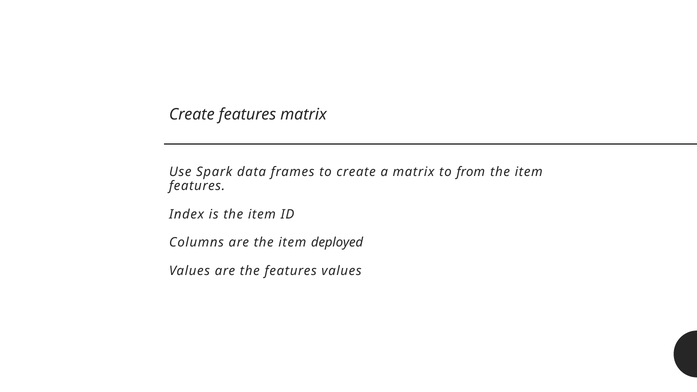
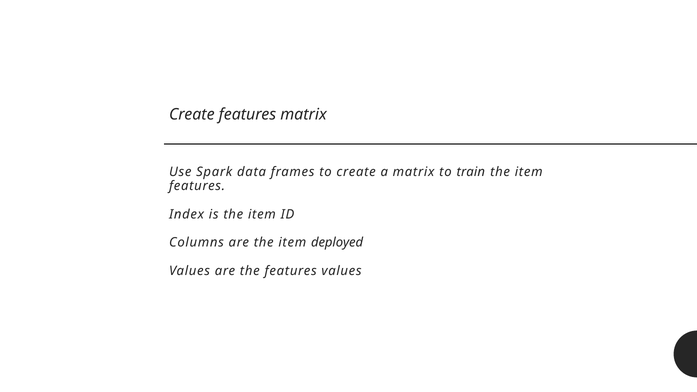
from: from -> train
